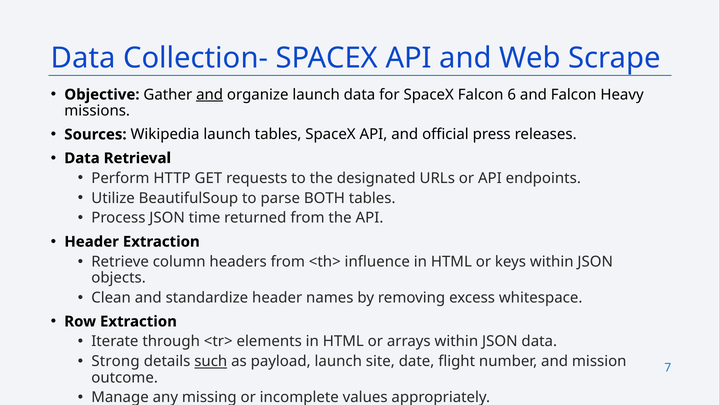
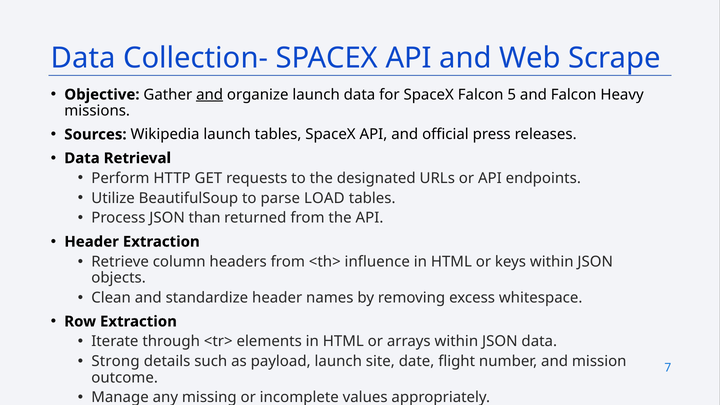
6: 6 -> 5
BOTH: BOTH -> LOAD
time: time -> than
such underline: present -> none
